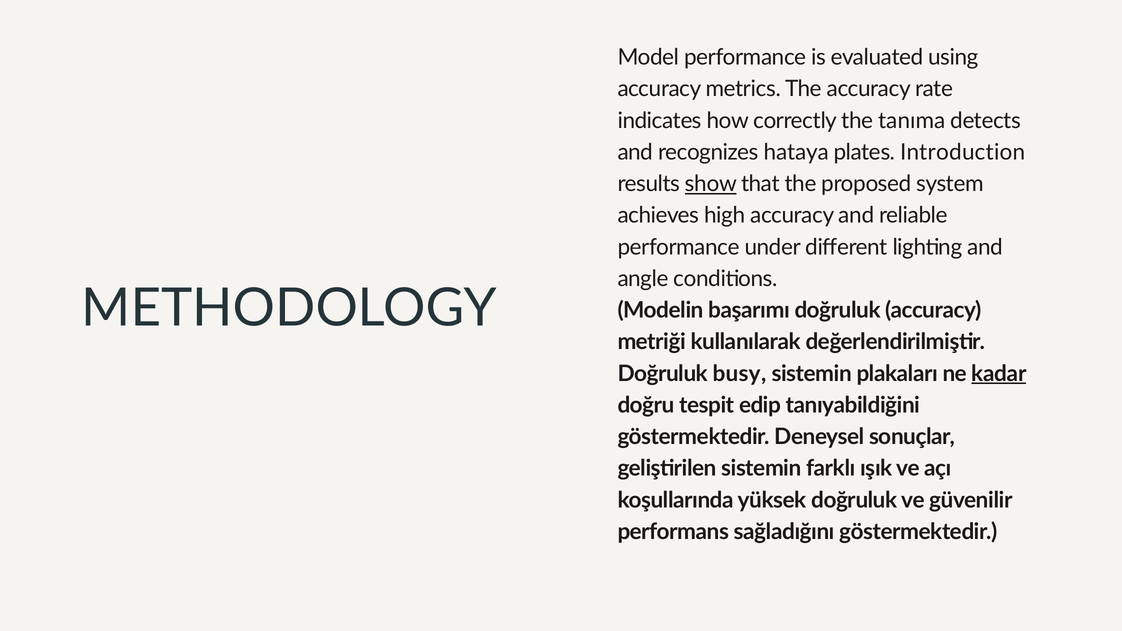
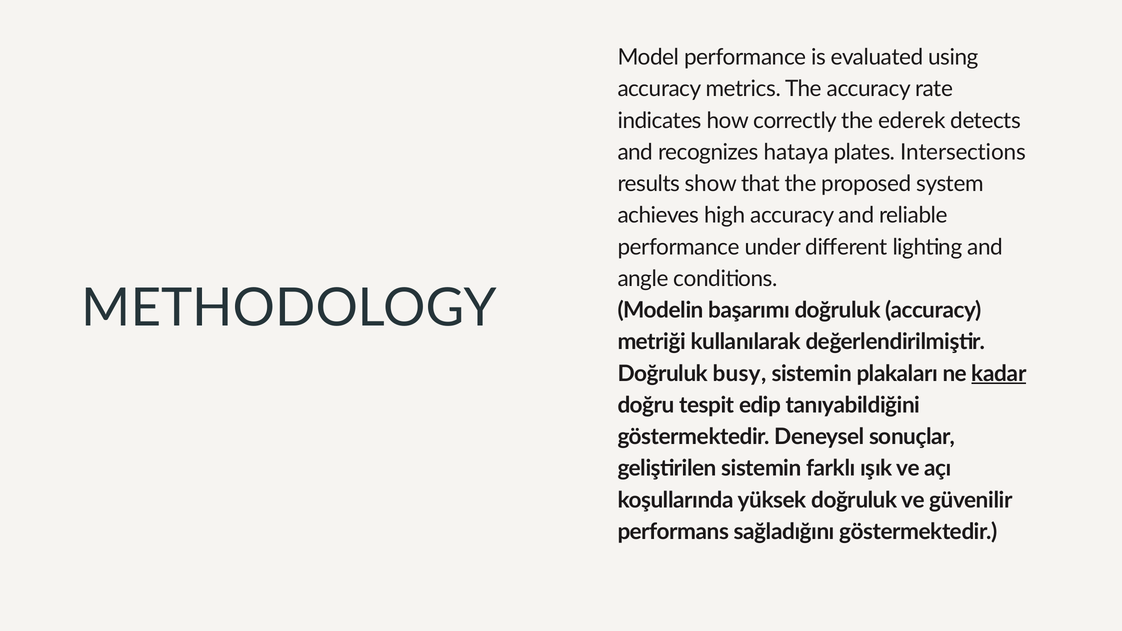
tanıma: tanıma -> ederek
Introduction: Introduction -> Intersections
show underline: present -> none
